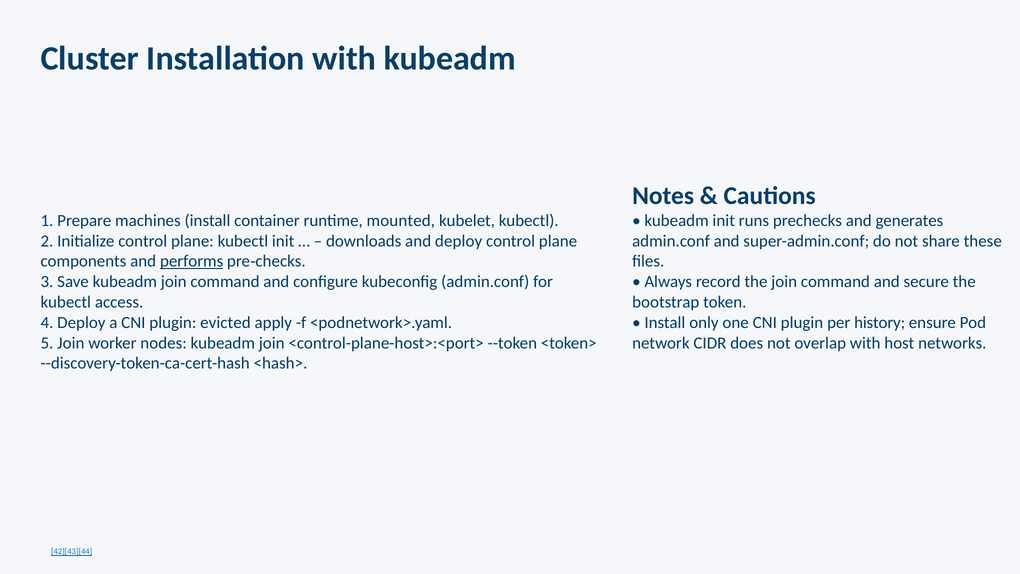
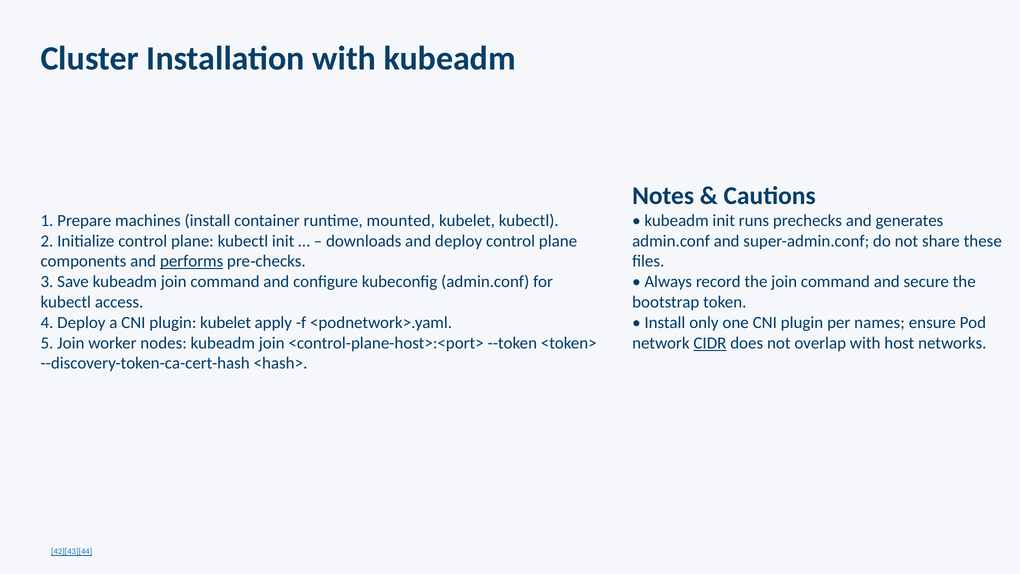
plugin evicted: evicted -> kubelet
history: history -> names
CIDR underline: none -> present
